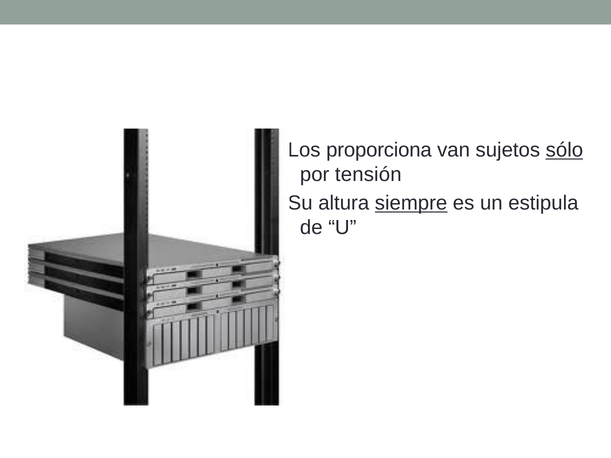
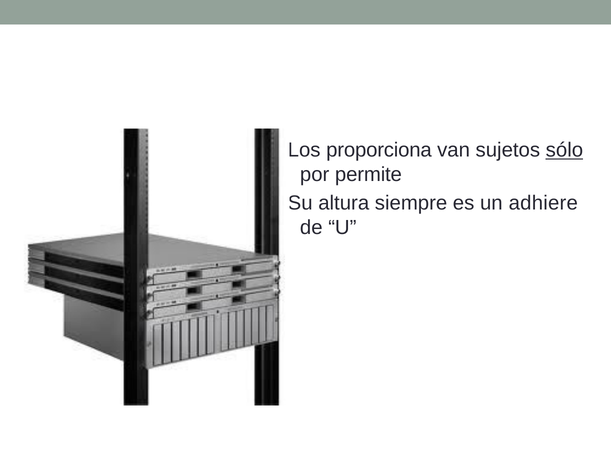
tensión: tensión -> permite
siempre underline: present -> none
estipula: estipula -> adhiere
